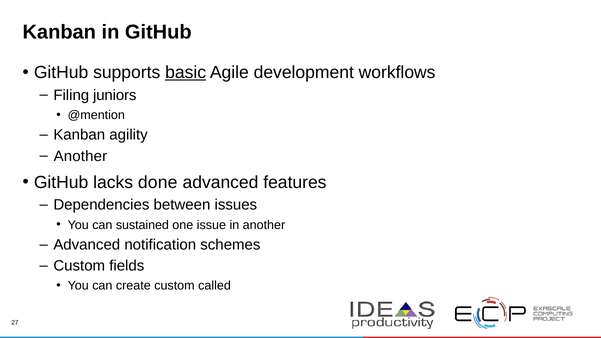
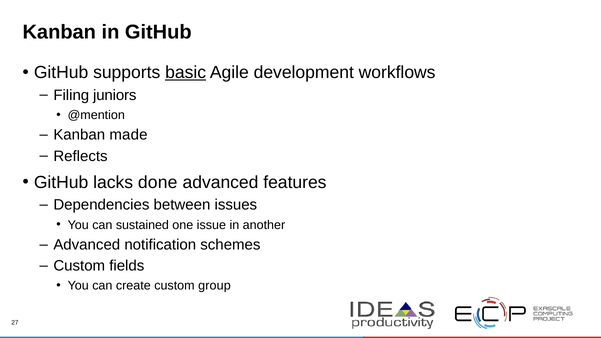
agility: agility -> made
Another at (80, 156): Another -> Reflects
called: called -> group
